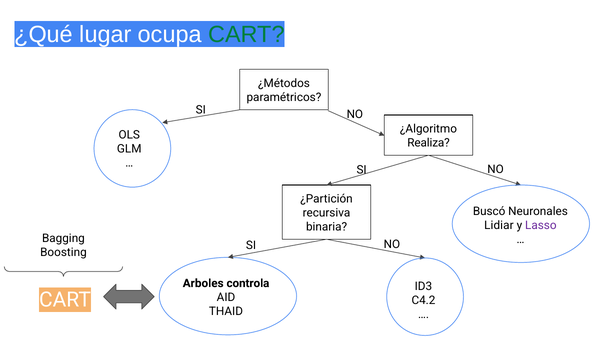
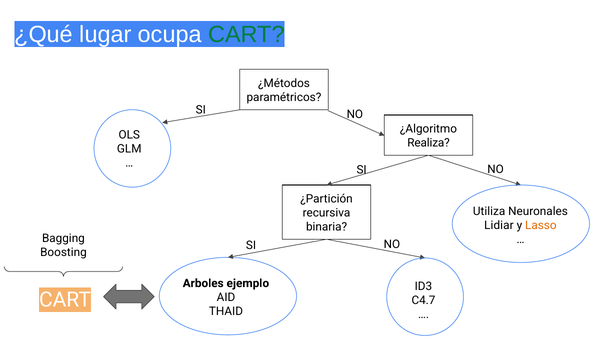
Buscó: Buscó -> Utiliza
Lasso colour: purple -> orange
controla: controla -> ejemplo
C4.2: C4.2 -> C4.7
